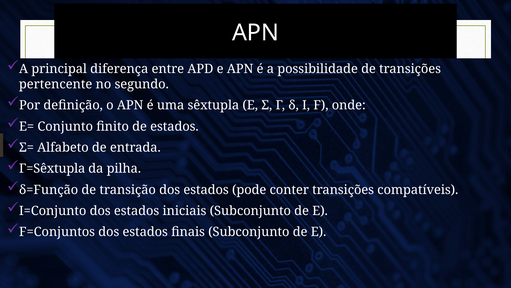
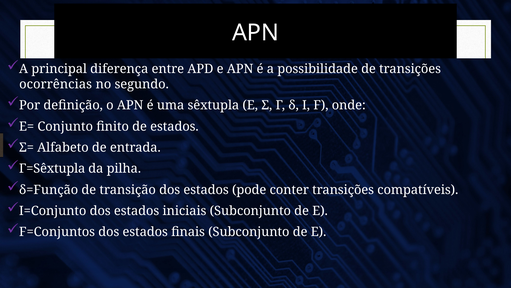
pertencente: pertencente -> ocorrências
